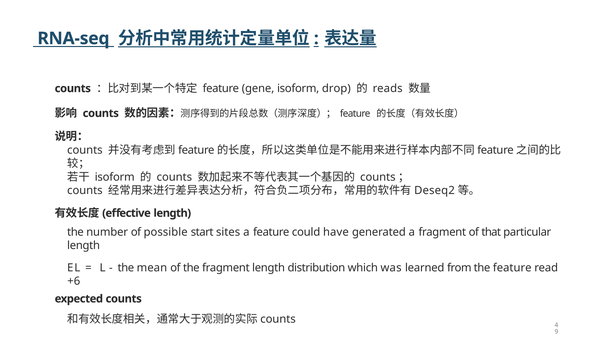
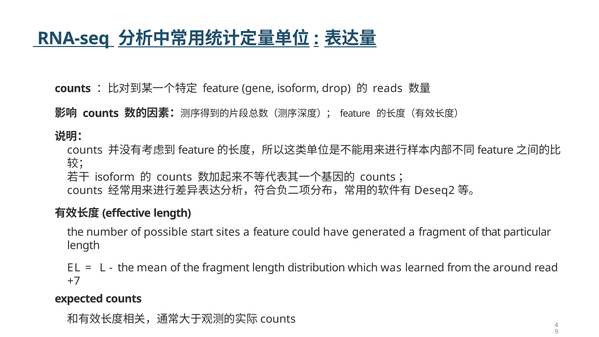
the feature: feature -> around
+6: +6 -> +7
